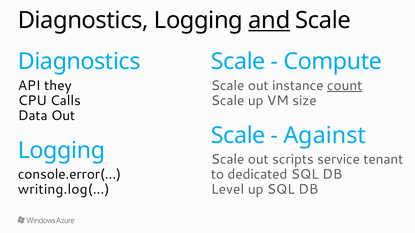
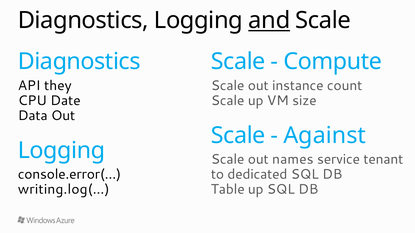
count underline: present -> none
Calls: Calls -> Date
scripts: scripts -> names
Level: Level -> Table
